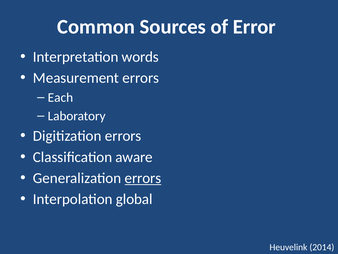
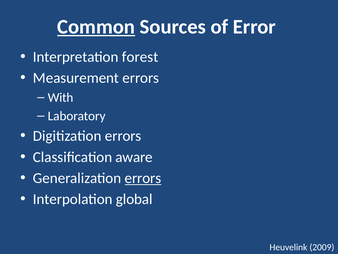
Common underline: none -> present
words: words -> forest
Each: Each -> With
2014: 2014 -> 2009
